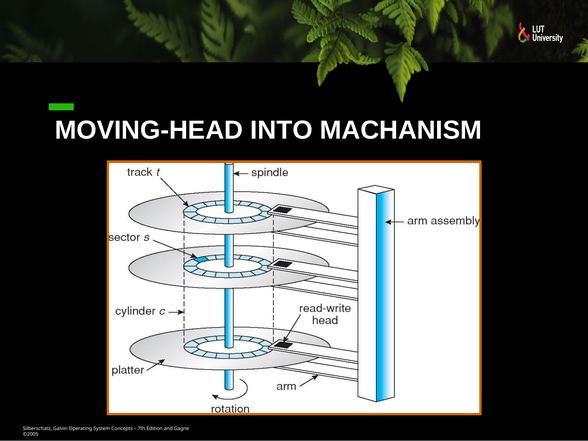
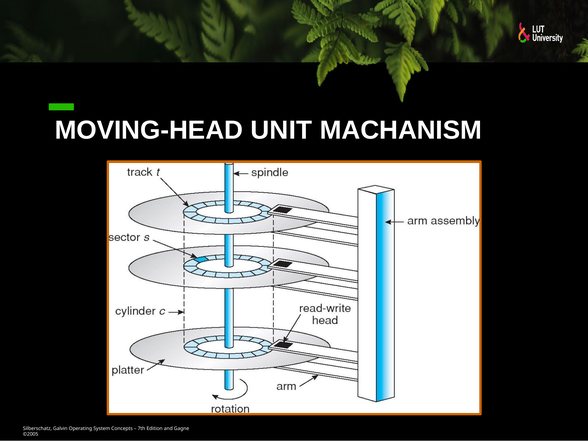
INTO: INTO -> UNIT
